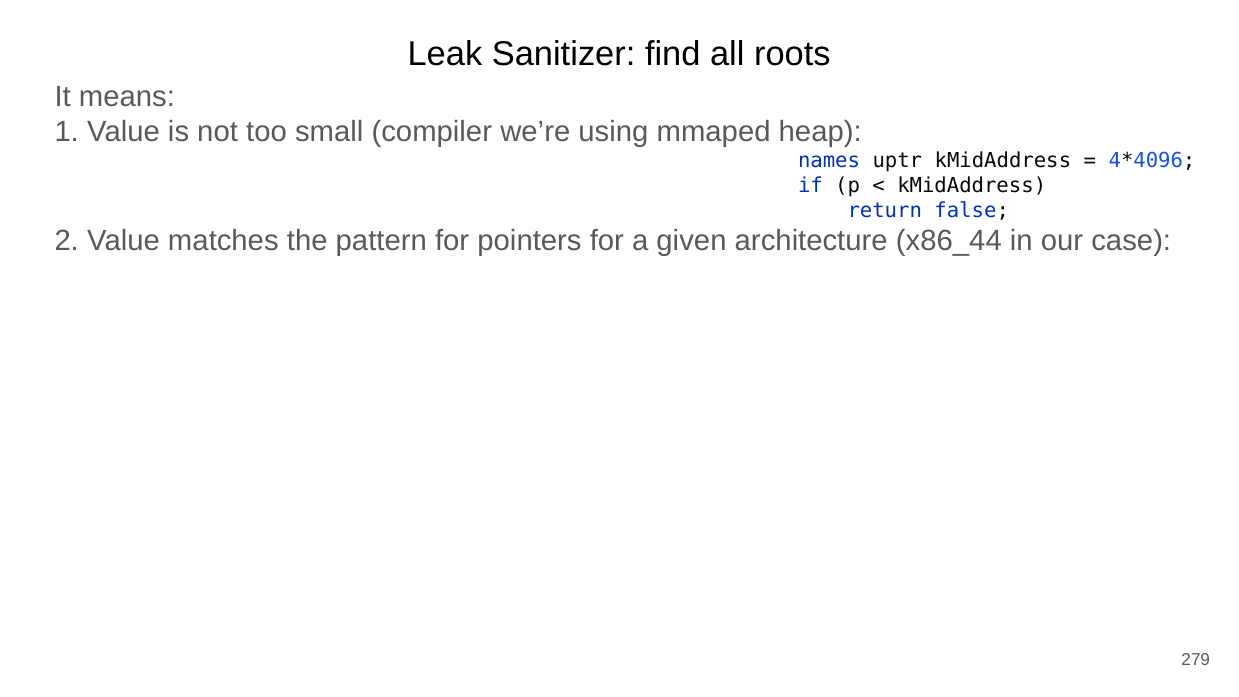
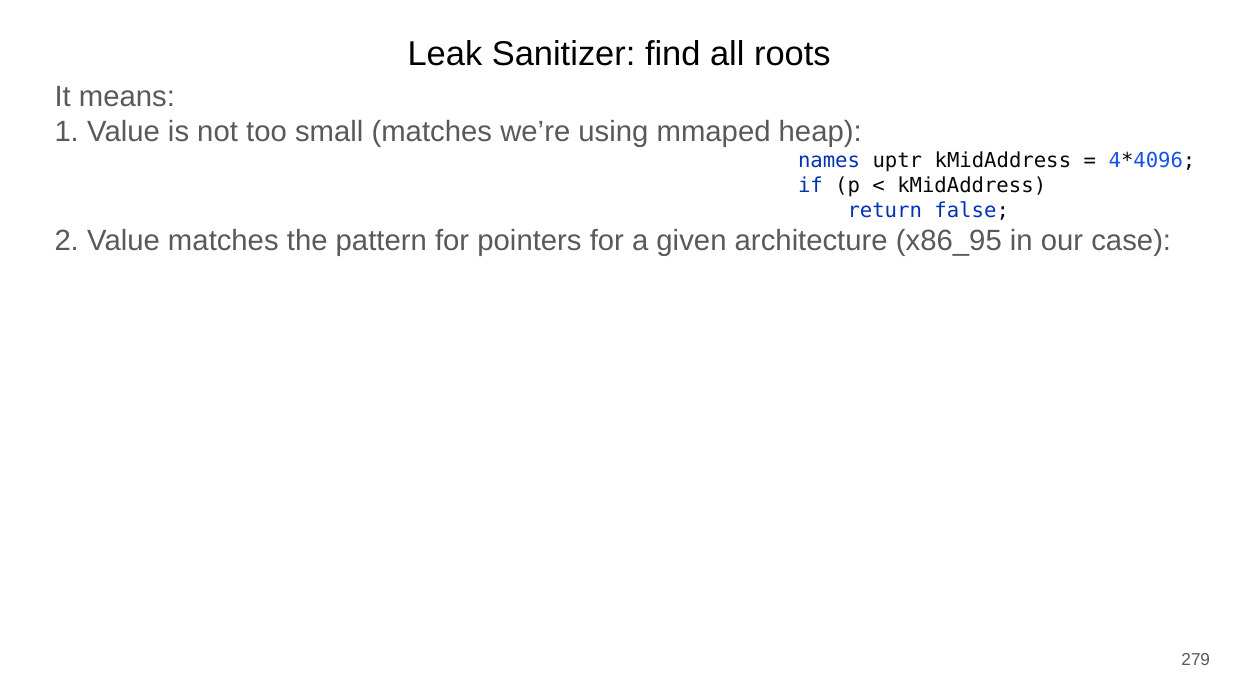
small compiler: compiler -> matches
x86_44: x86_44 -> x86_95
